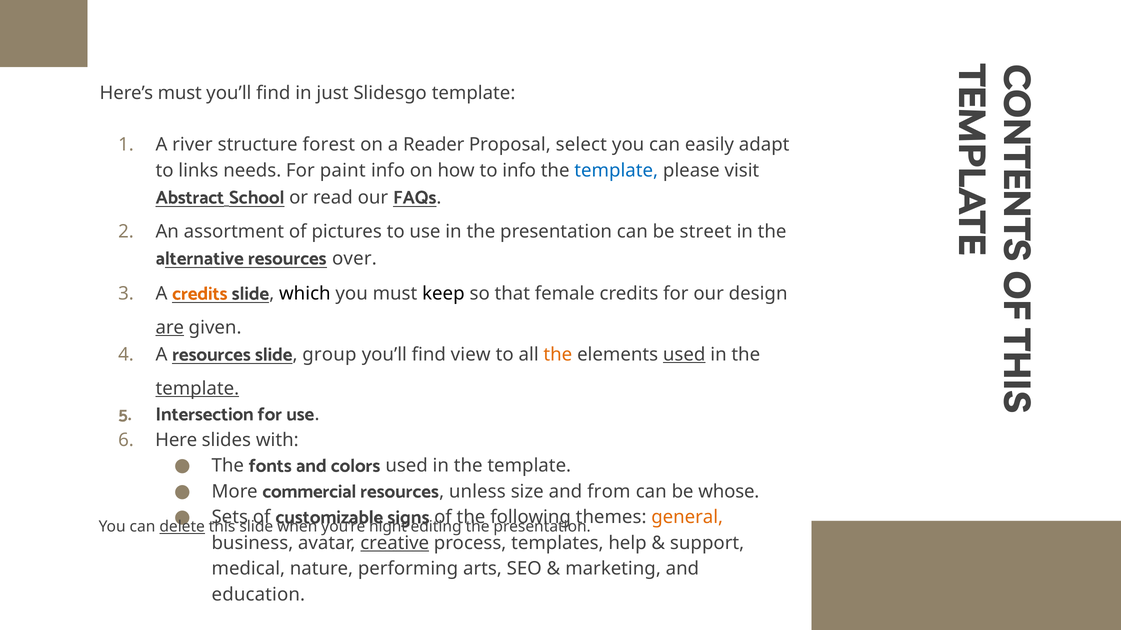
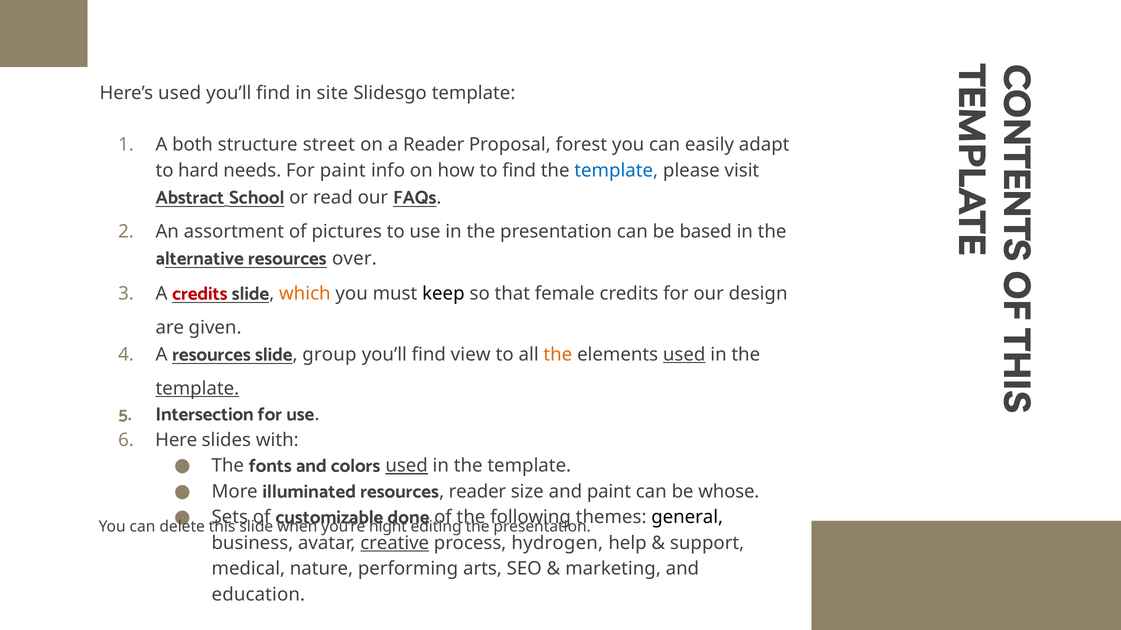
Here’s must: must -> used
just: just -> site
river: river -> both
forest: forest -> street
select: select -> forest
links: links -> hard
to info: info -> find
street: street -> based
credits at (200, 294) colour: orange -> red
which colour: black -> orange
are underline: present -> none
used at (407, 466) underline: none -> present
commercial: commercial -> illuminated
resources unless: unless -> reader
and from: from -> paint
signs: signs -> done
general colour: orange -> black
delete underline: present -> none
templates: templates -> hydrogen
